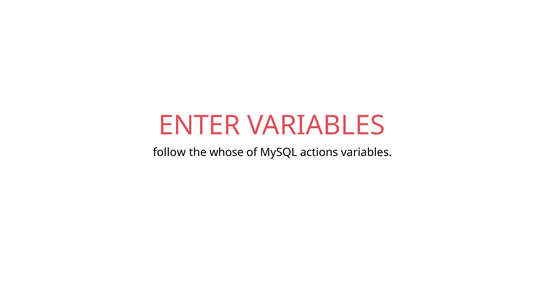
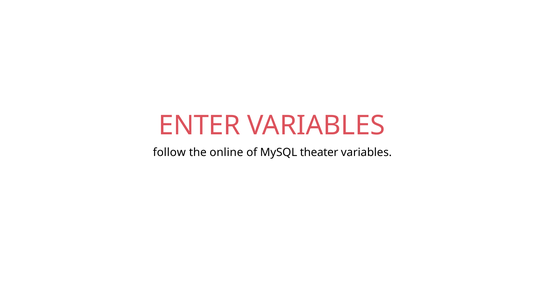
whose: whose -> online
actions: actions -> theater
